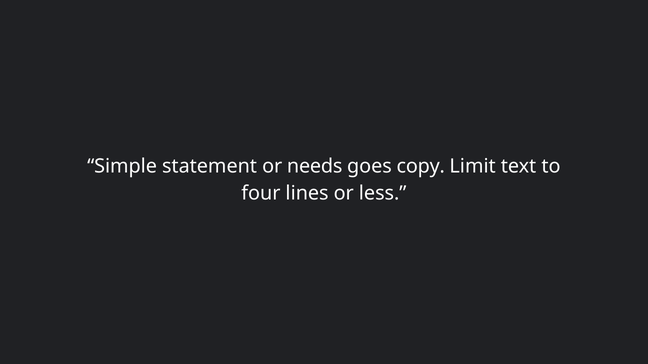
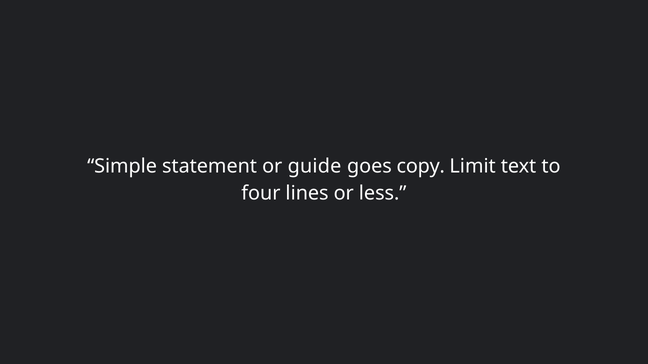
needs: needs -> guide
